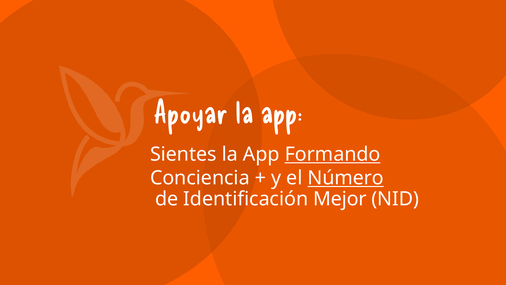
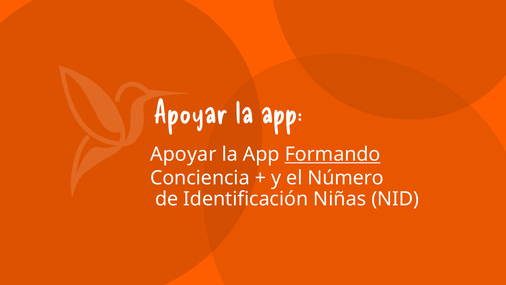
Sientes at (183, 154): Sientes -> Apoyar
Número underline: present -> none
Mejor: Mejor -> Niñas
